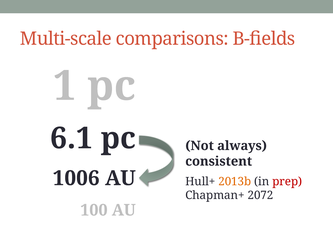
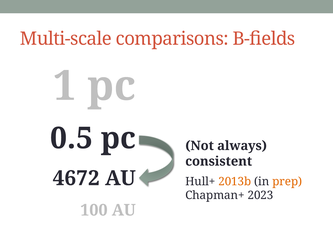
6.1: 6.1 -> 0.5
1006: 1006 -> 4672
prep colour: red -> orange
2072: 2072 -> 2023
